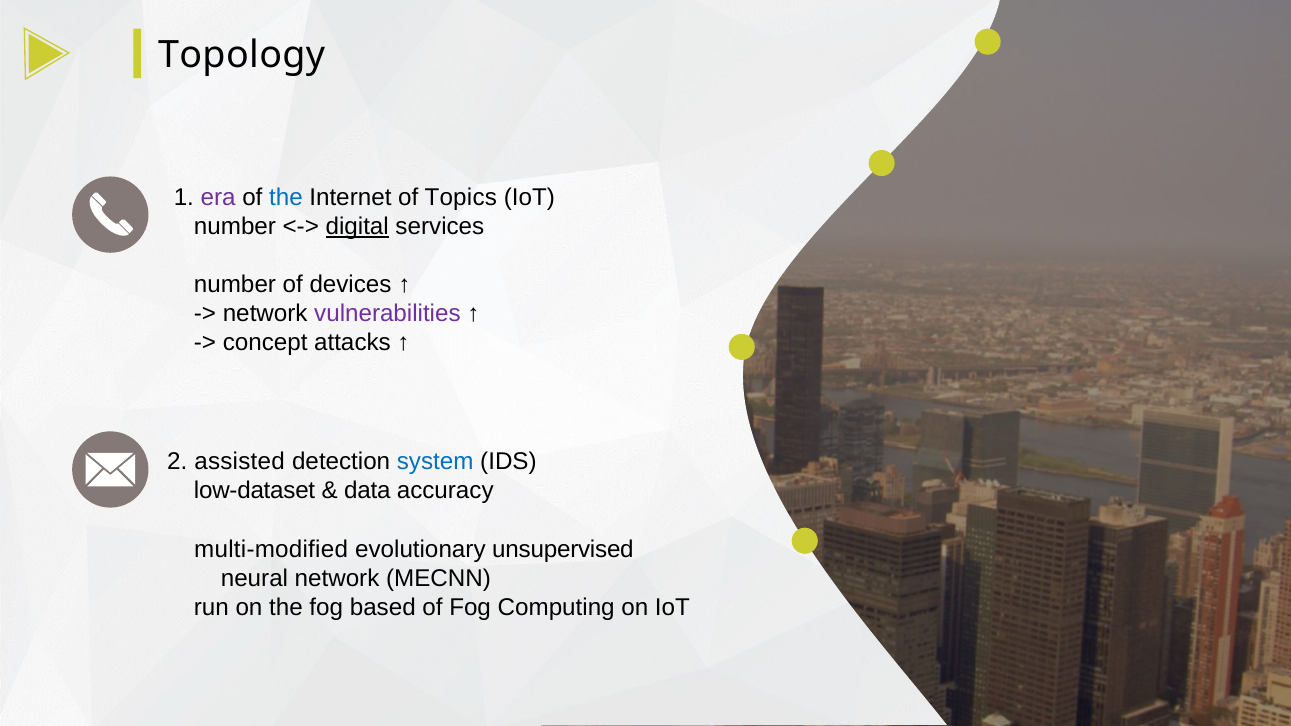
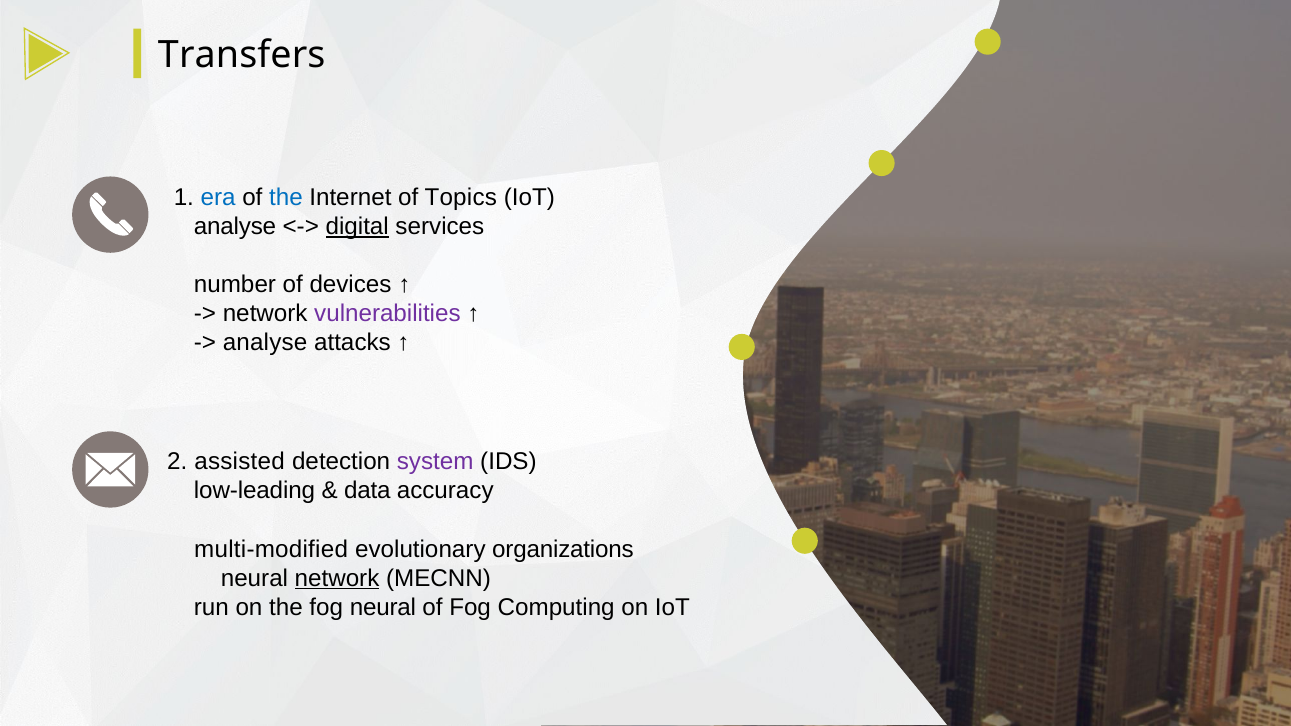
Topology: Topology -> Transfers
era colour: purple -> blue
number at (235, 227): number -> analyse
concept at (265, 343): concept -> analyse
system colour: blue -> purple
low-dataset: low-dataset -> low-leading
unsupervised: unsupervised -> organizations
network at (337, 578) underline: none -> present
fog based: based -> neural
